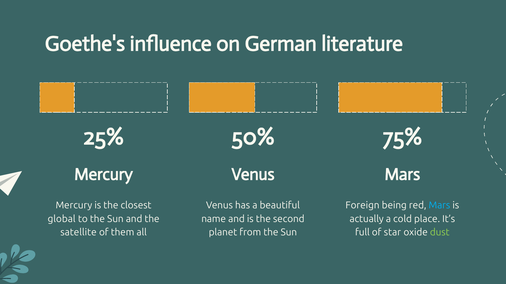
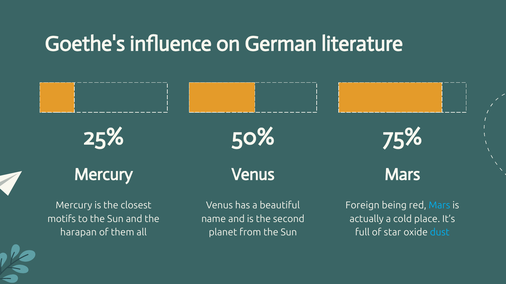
global: global -> motifs
satellite: satellite -> harapan
dust colour: light green -> light blue
